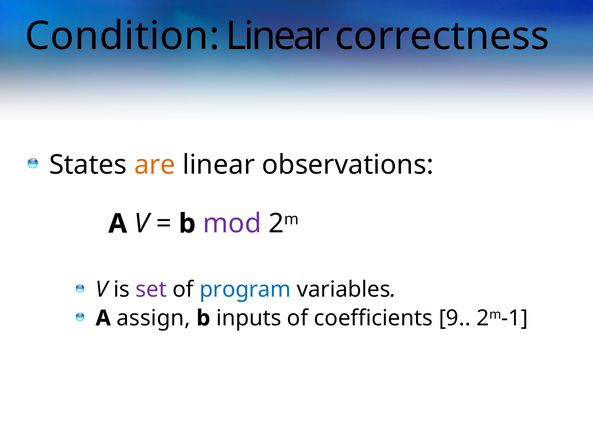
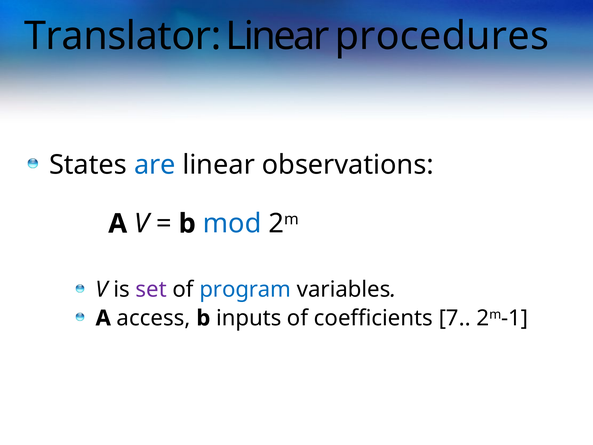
Condition: Condition -> Translator
correctness: correctness -> procedures
are colour: orange -> blue
mod colour: purple -> blue
assign: assign -> access
9: 9 -> 7
